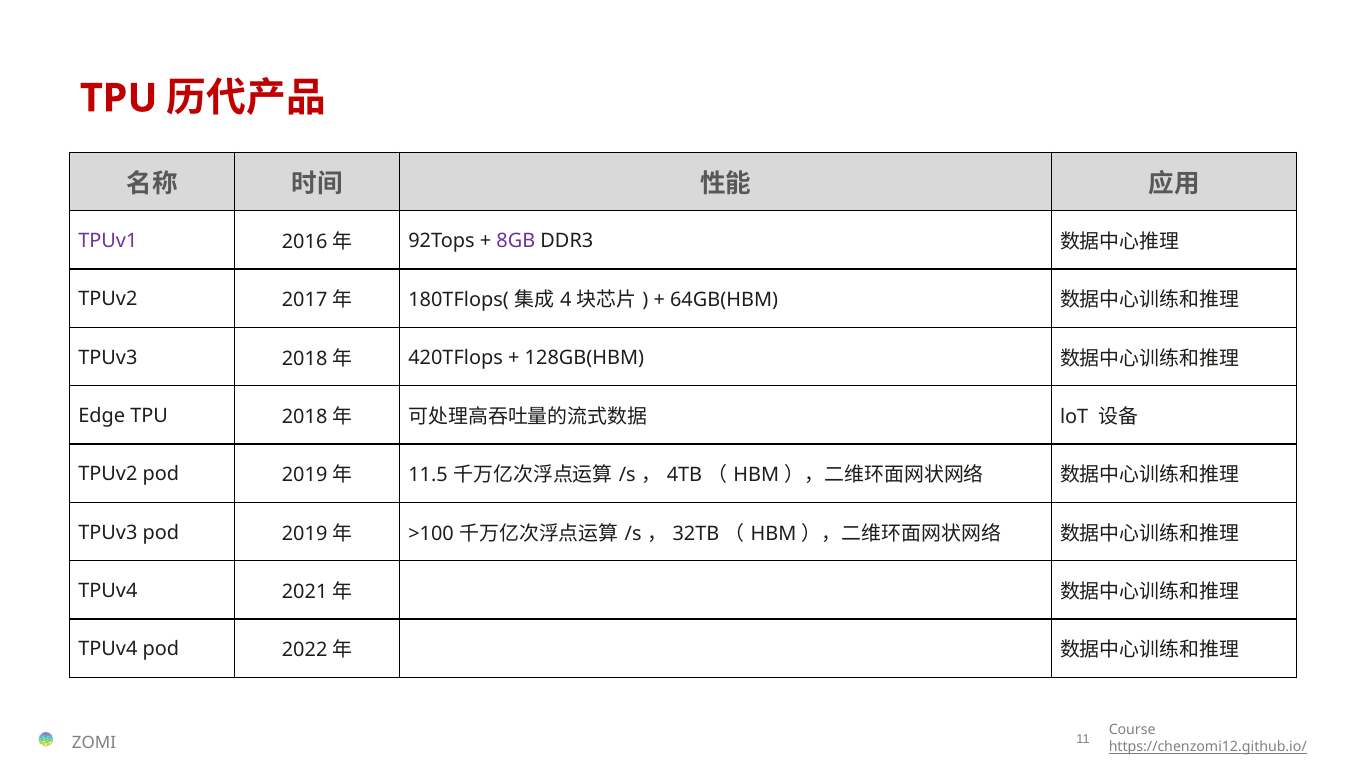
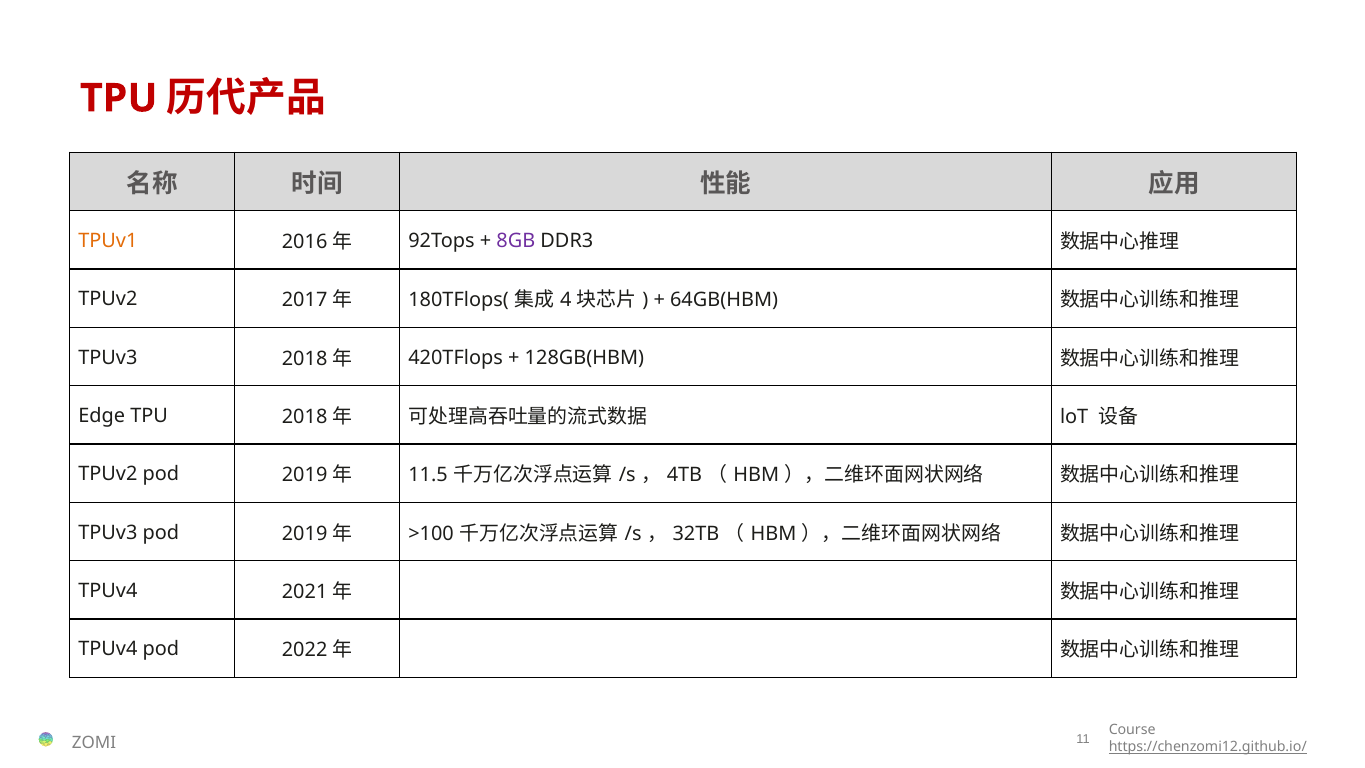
TPUv1 colour: purple -> orange
